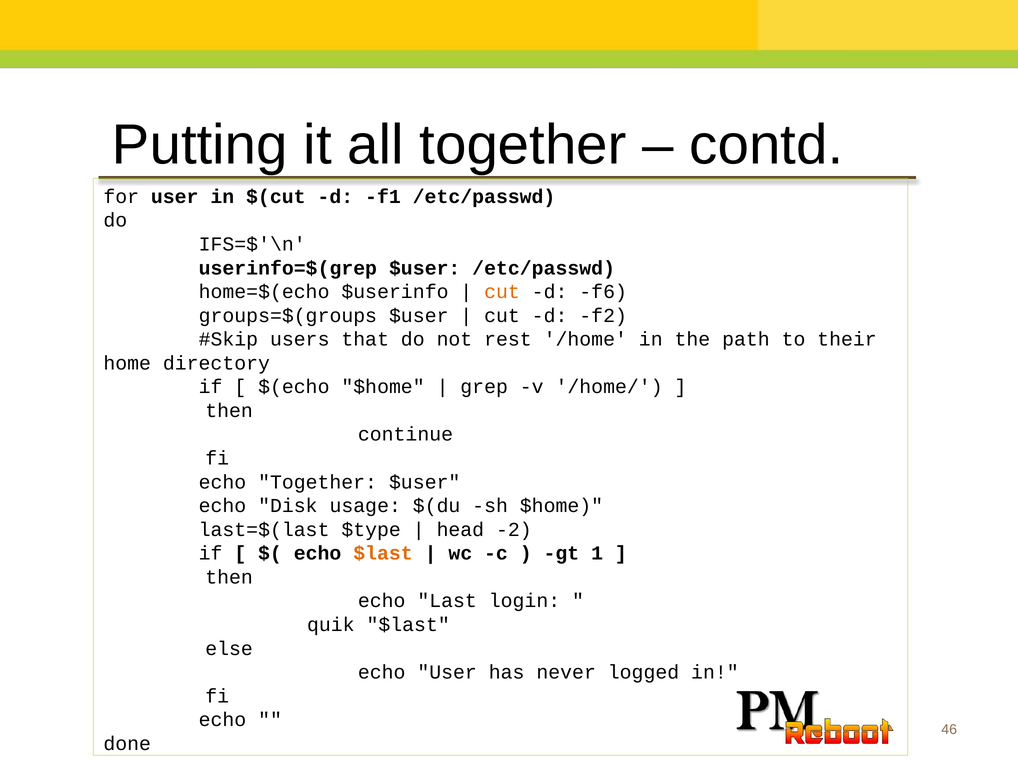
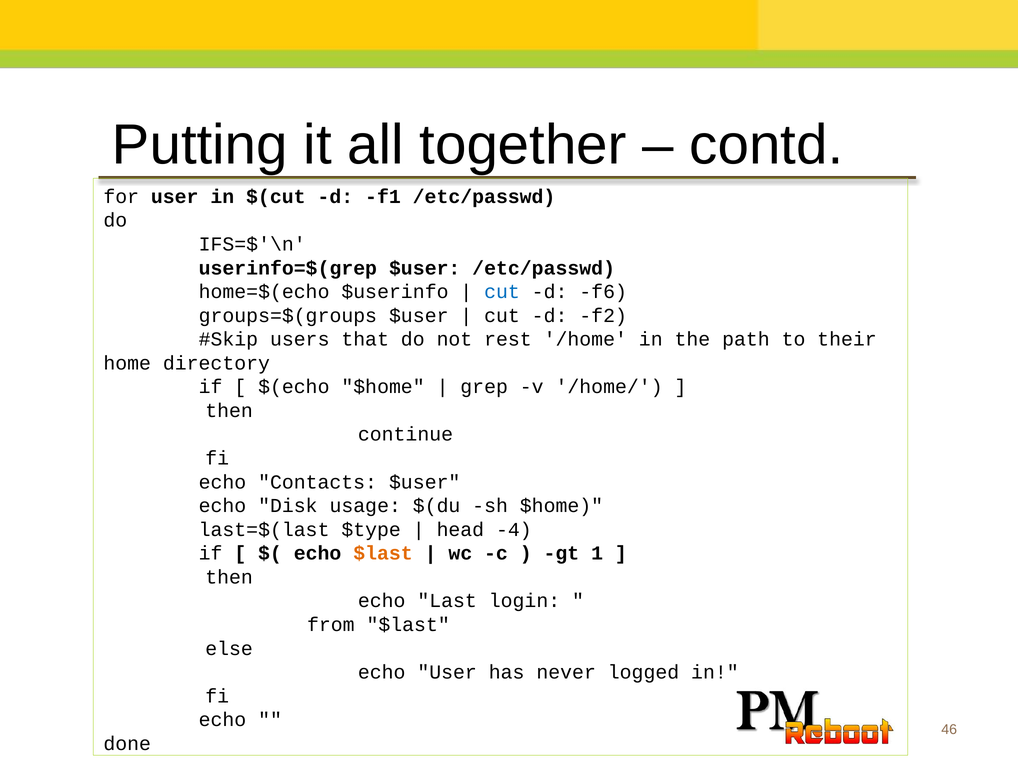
cut at (502, 292) colour: orange -> blue
echo Together: Together -> Contacts
-2: -2 -> -4
quik: quik -> from
